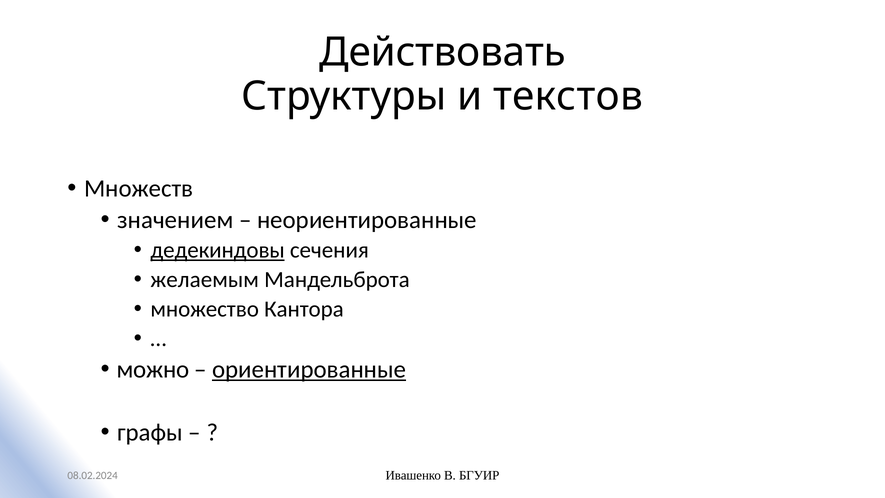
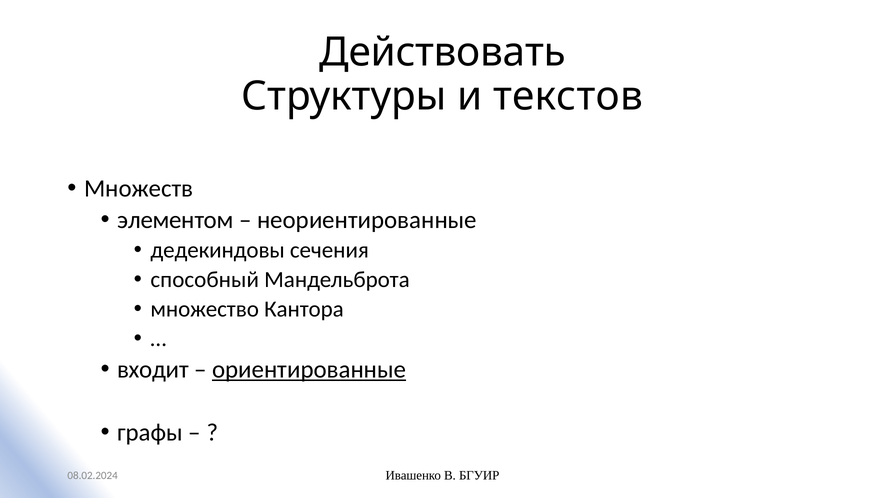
значением: значением -> элементом
дедекиндовы underline: present -> none
желаемым: желаемым -> способный
можно: можно -> входит
